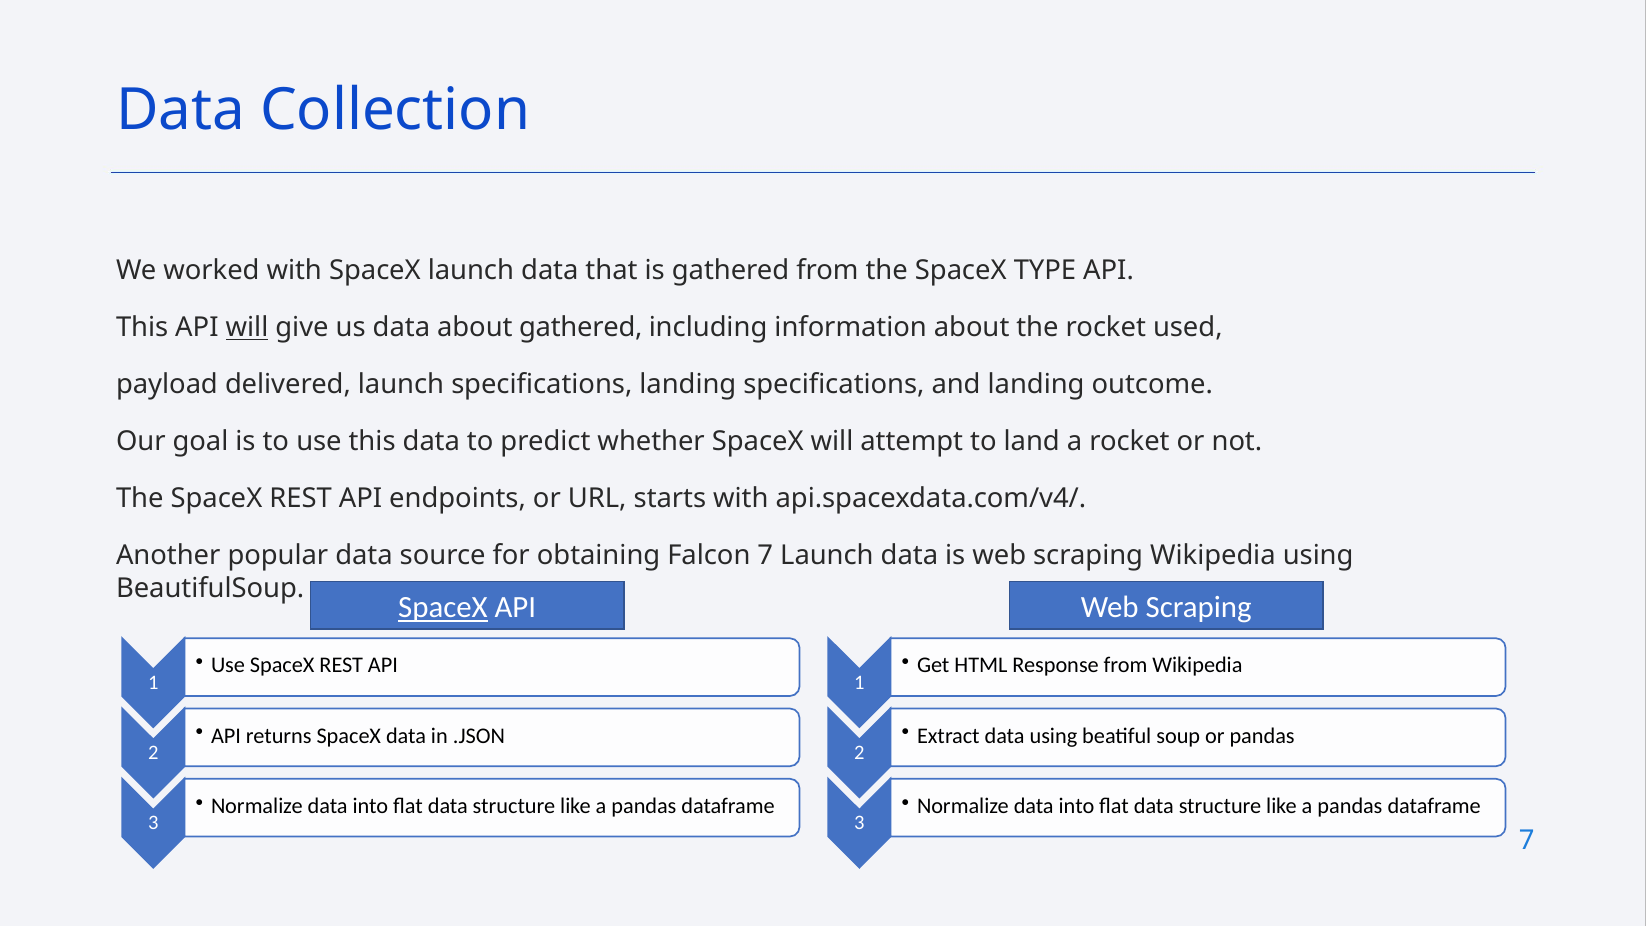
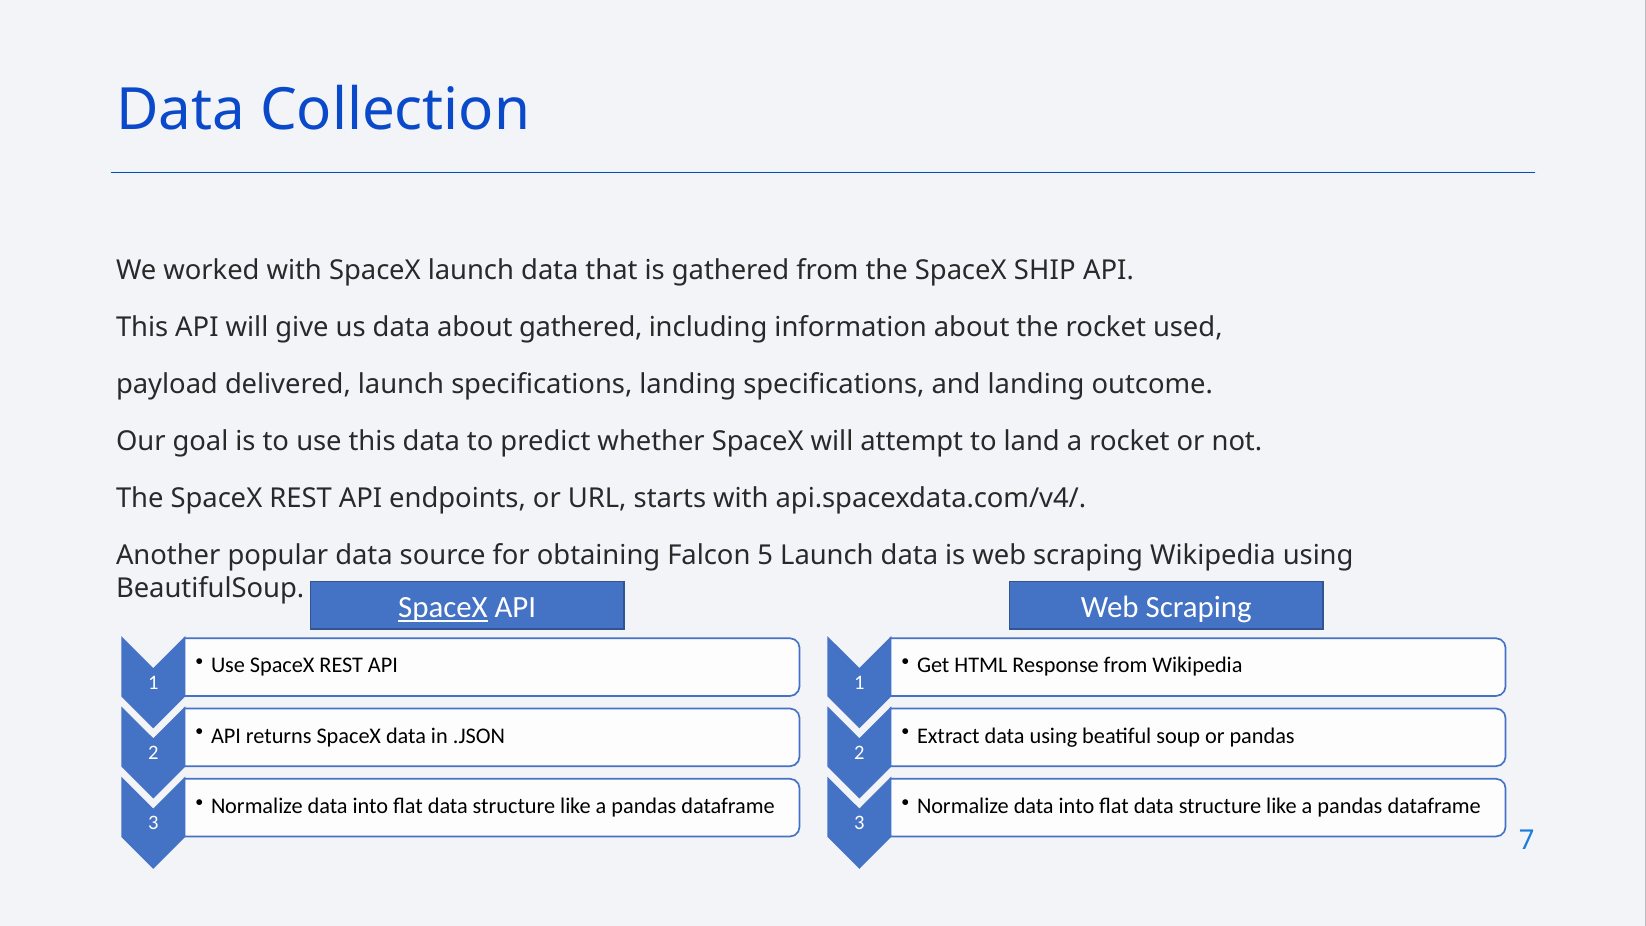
TYPE: TYPE -> SHIP
will at (247, 328) underline: present -> none
Falcon 7: 7 -> 5
